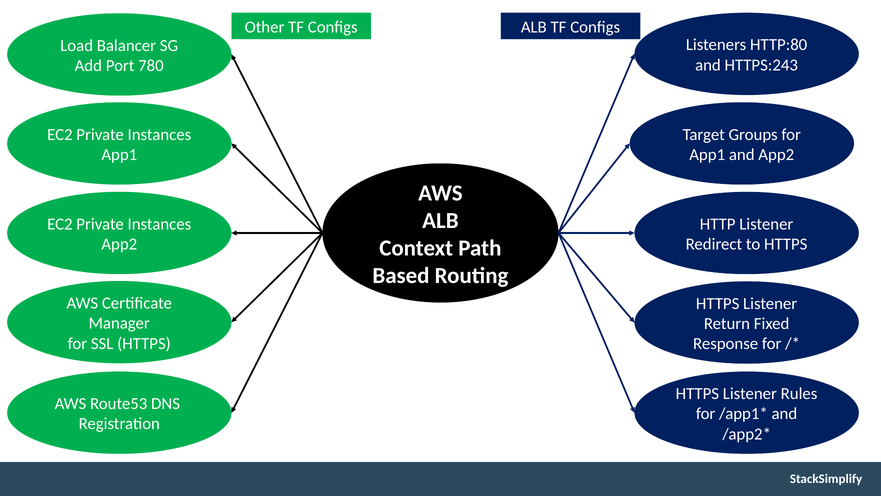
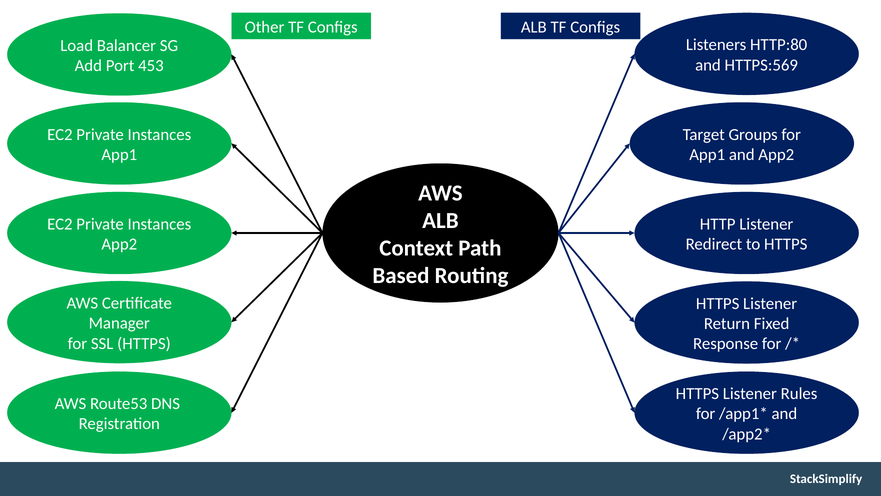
HTTPS:243: HTTPS:243 -> HTTPS:569
780: 780 -> 453
